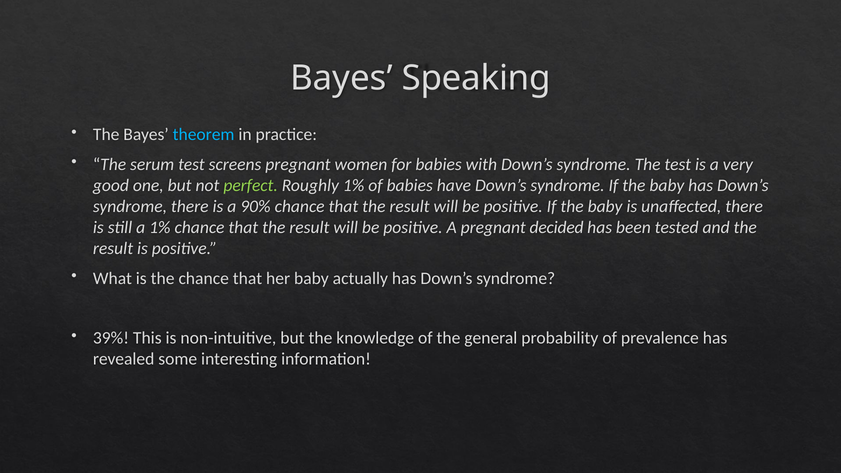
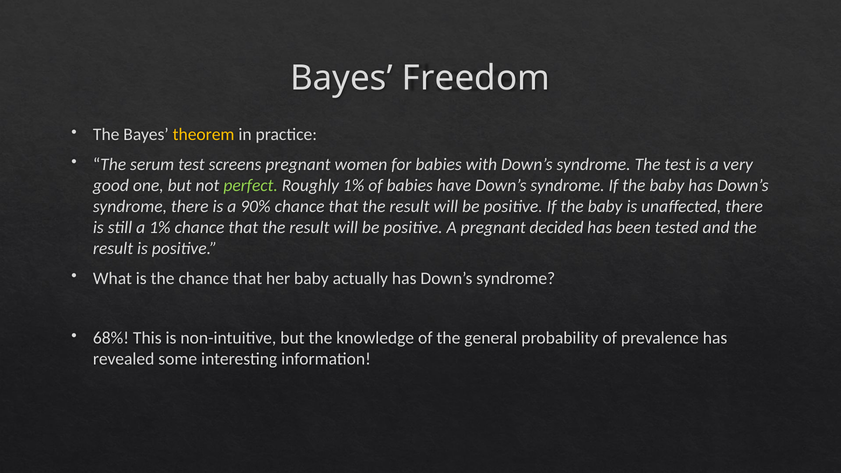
Speaking: Speaking -> Freedom
theorem colour: light blue -> yellow
39%: 39% -> 68%
